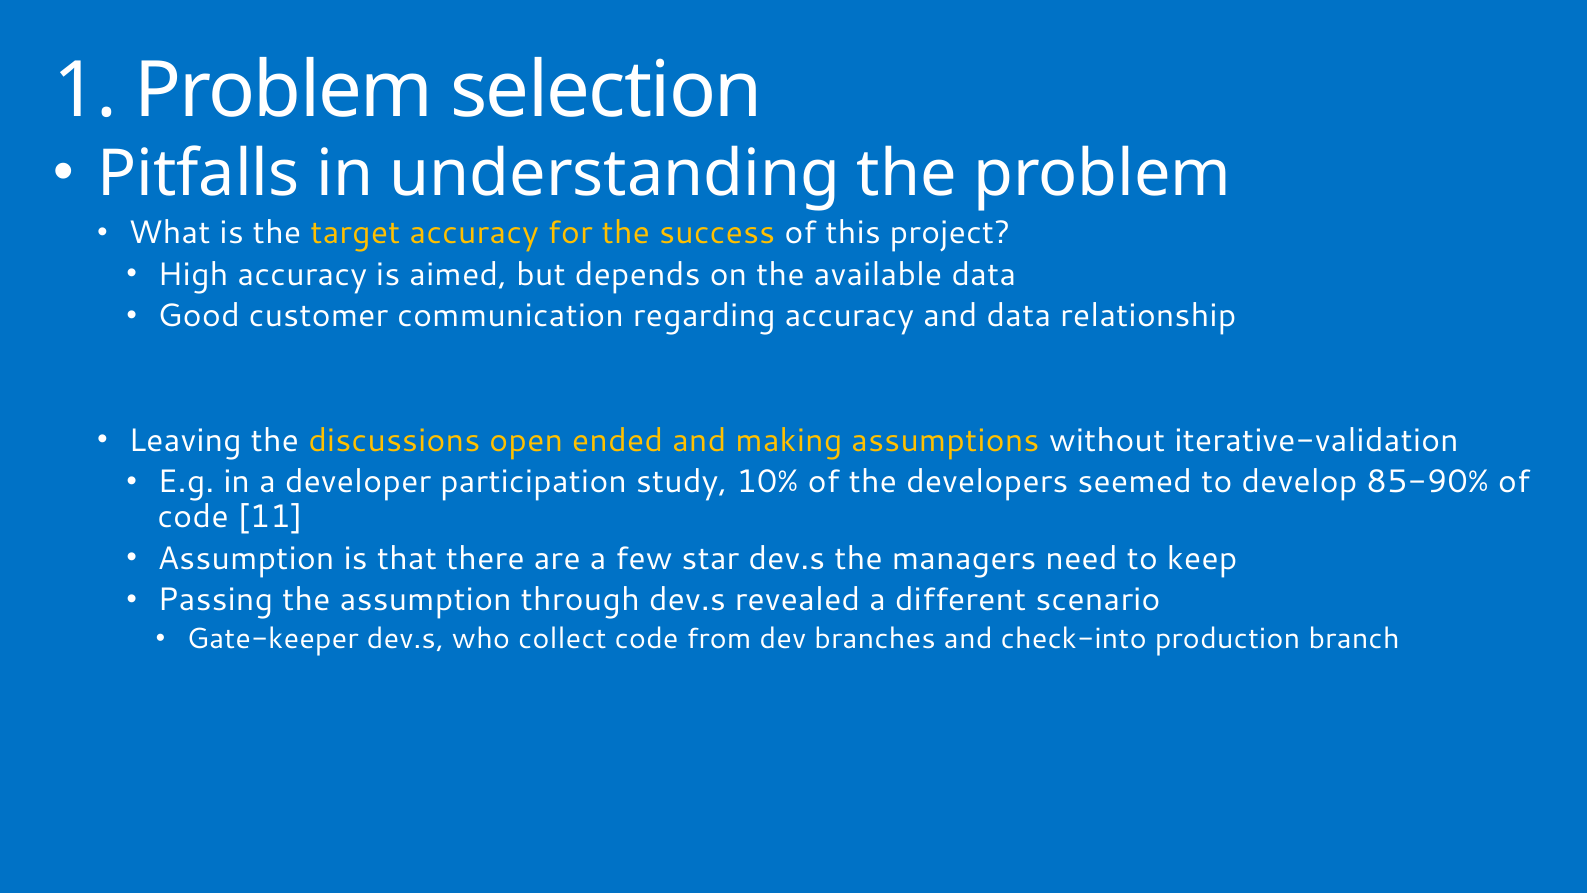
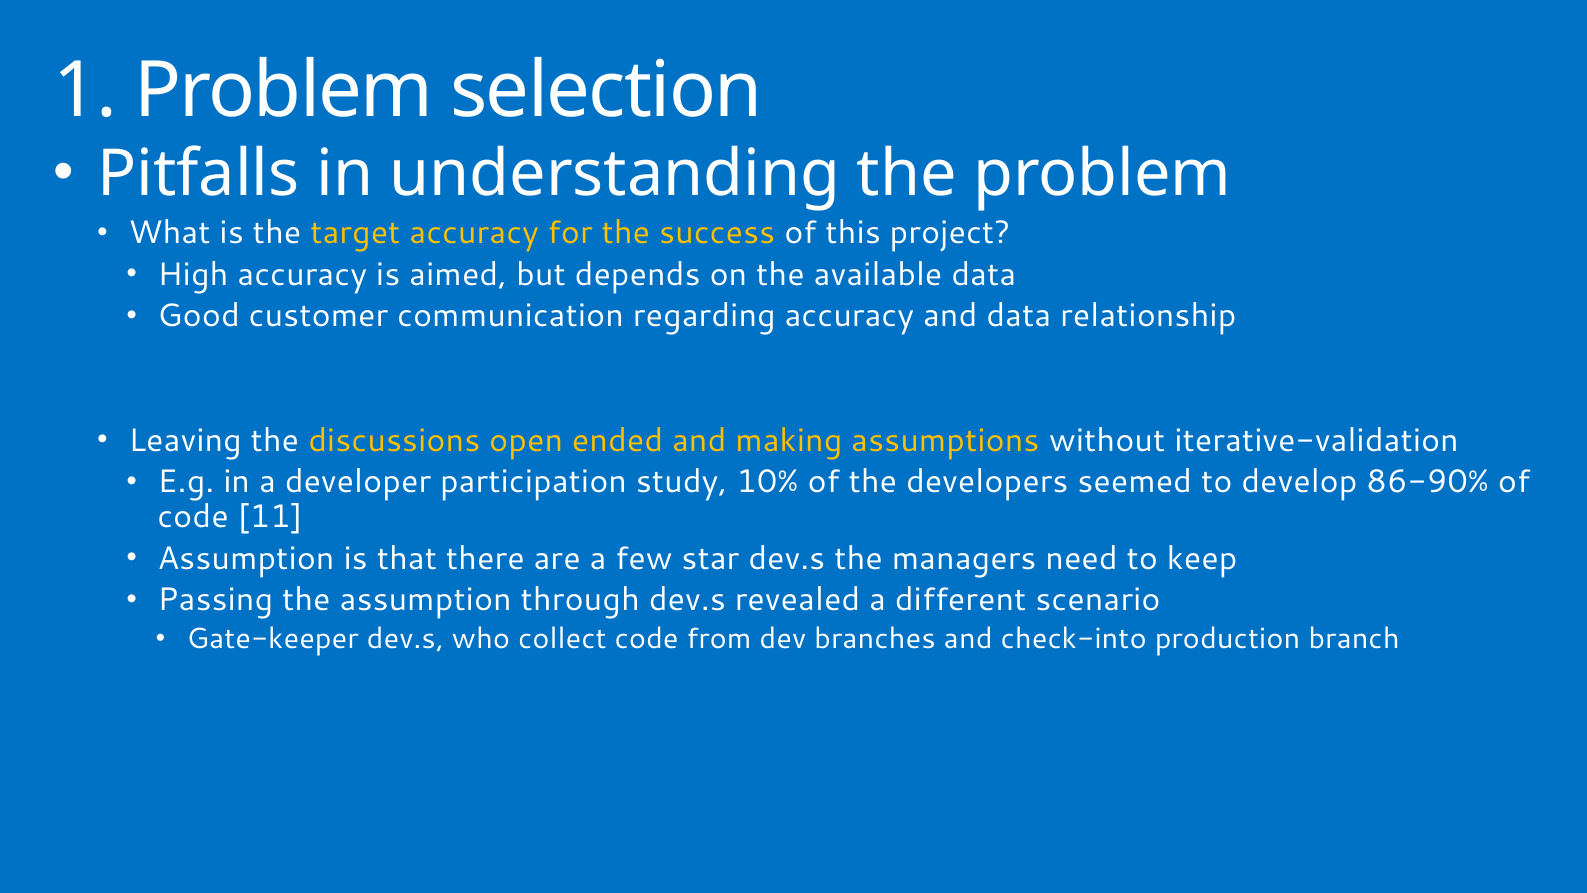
85-90%: 85-90% -> 86-90%
